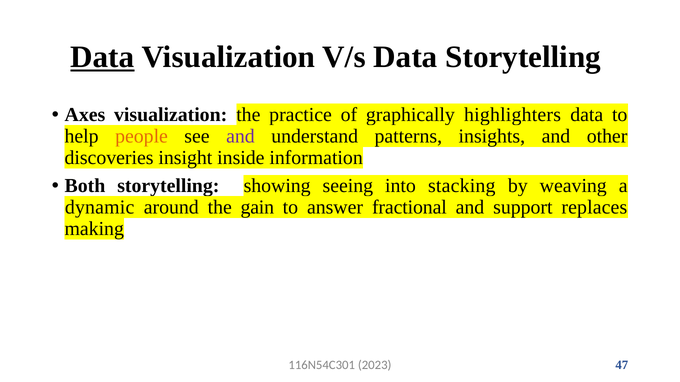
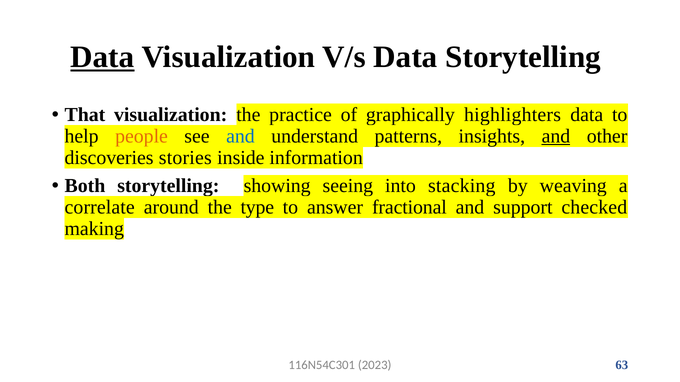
Axes: Axes -> That
and at (240, 136) colour: purple -> blue
and at (556, 136) underline: none -> present
insight: insight -> stories
dynamic: dynamic -> correlate
gain: gain -> type
replaces: replaces -> checked
47: 47 -> 63
